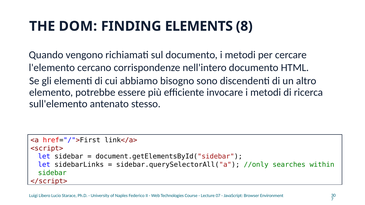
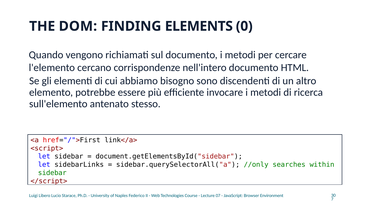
8: 8 -> 0
